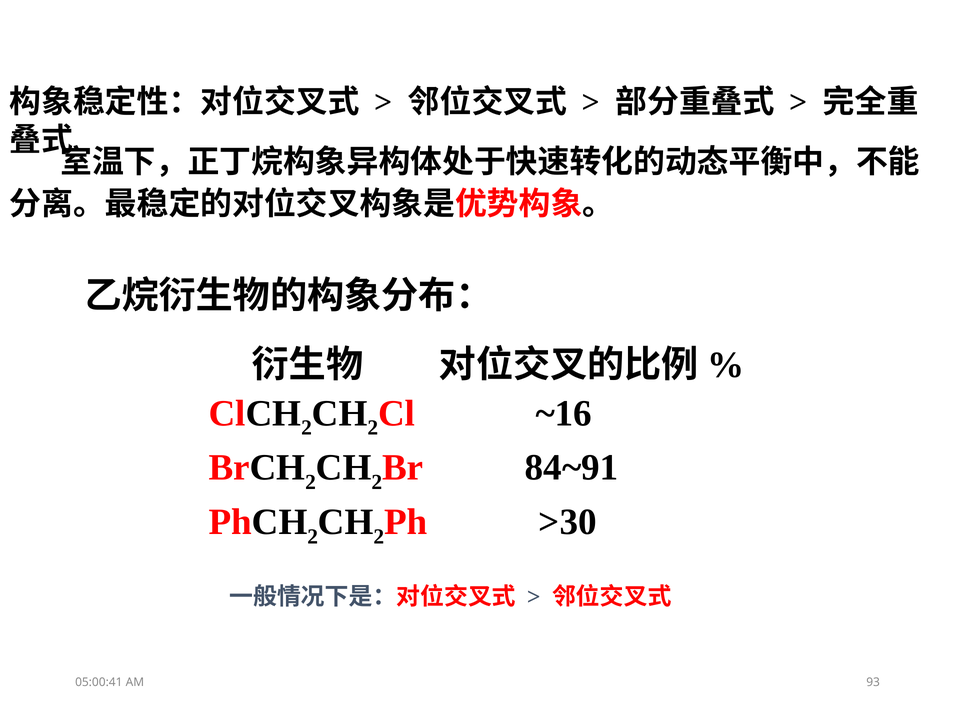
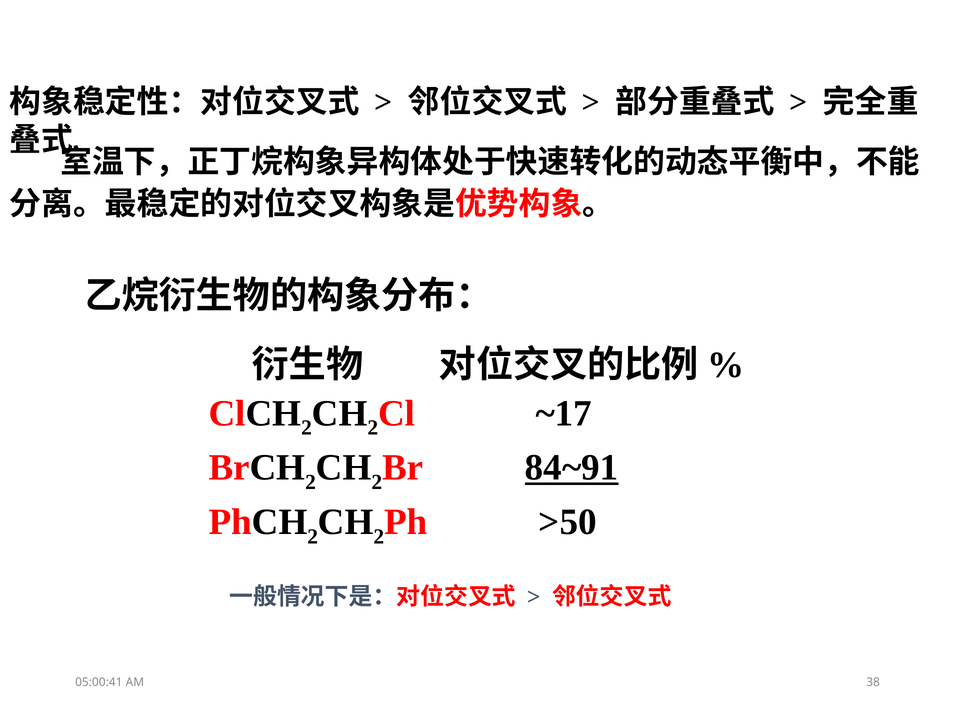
~16: ~16 -> ~17
84~91 underline: none -> present
>30: >30 -> >50
93: 93 -> 38
